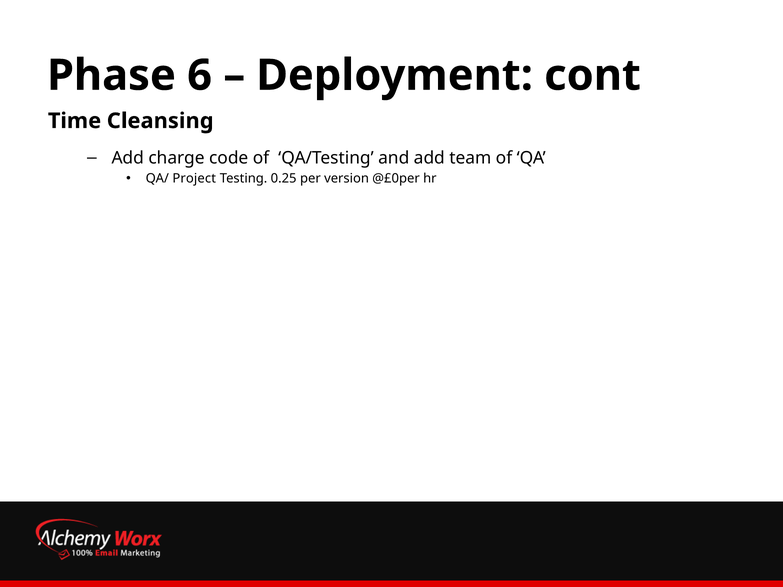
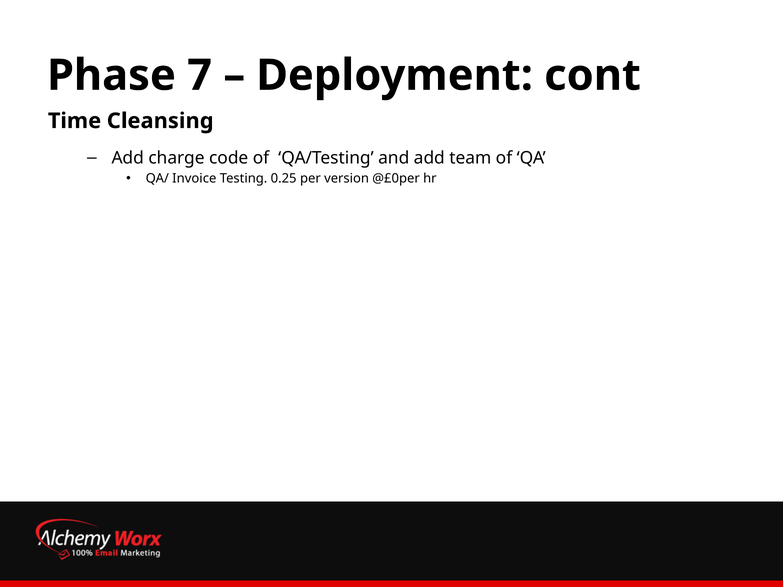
6: 6 -> 7
Project: Project -> Invoice
